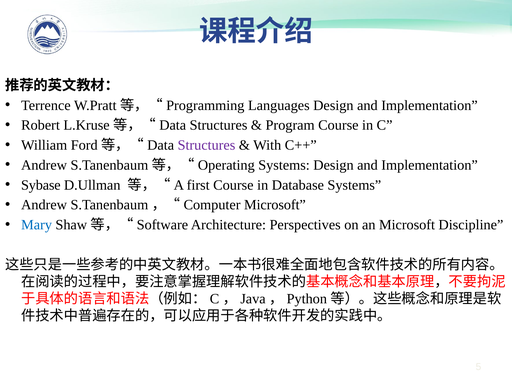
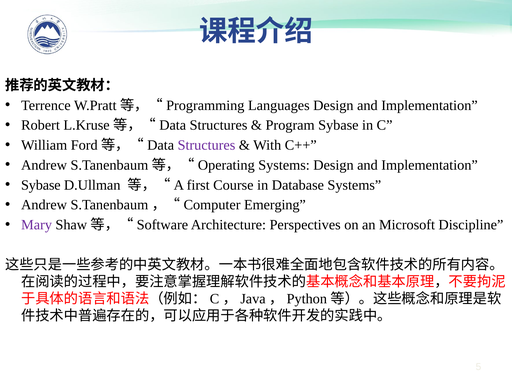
Program Course: Course -> Sybase
S.Tanenbaum，“Computer Microsoft: Microsoft -> Emerging
Mary colour: blue -> purple
